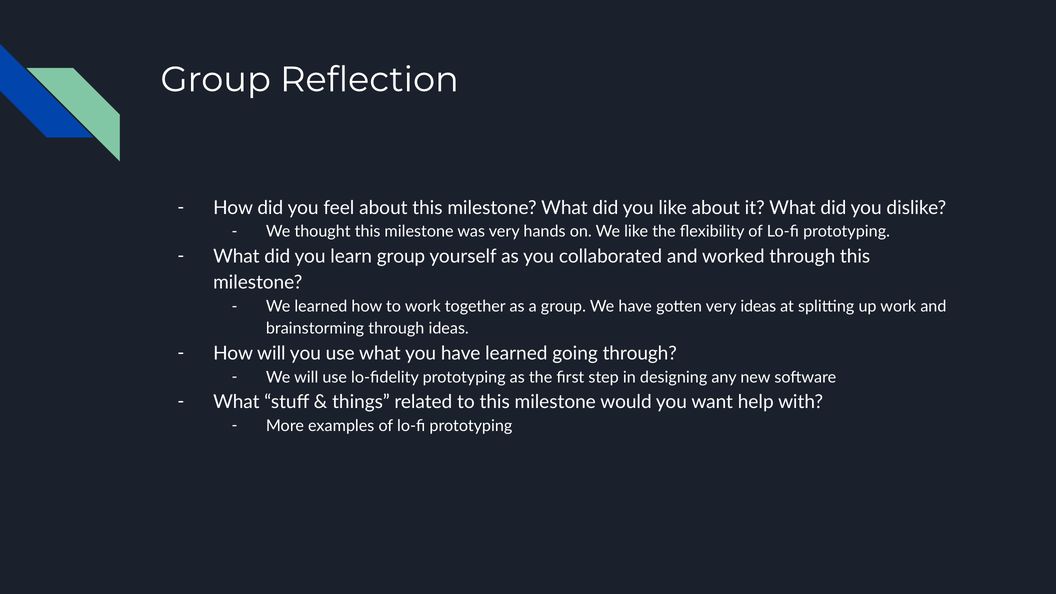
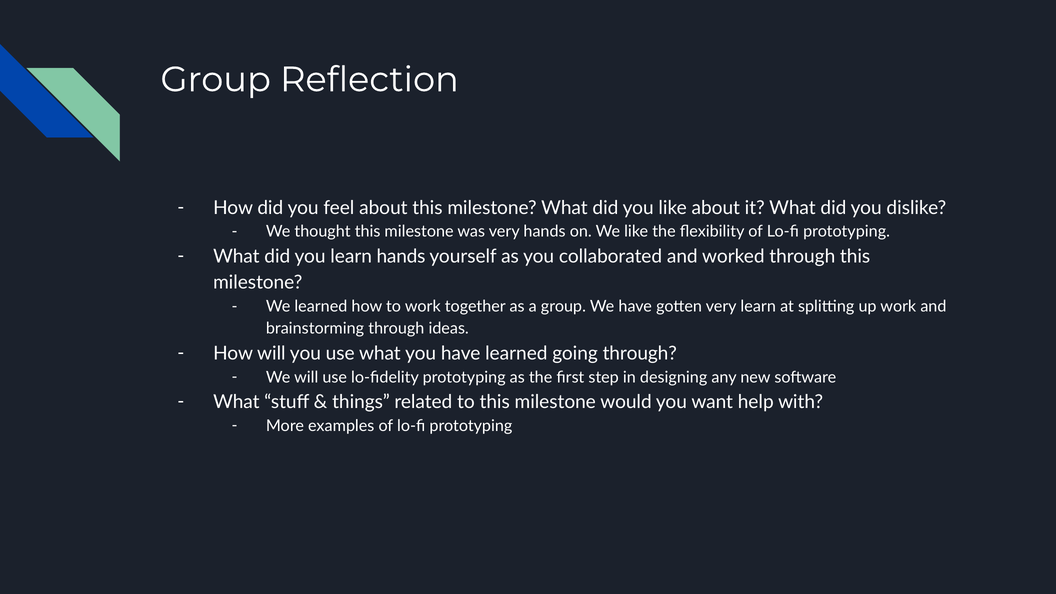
learn group: group -> hands
very ideas: ideas -> learn
